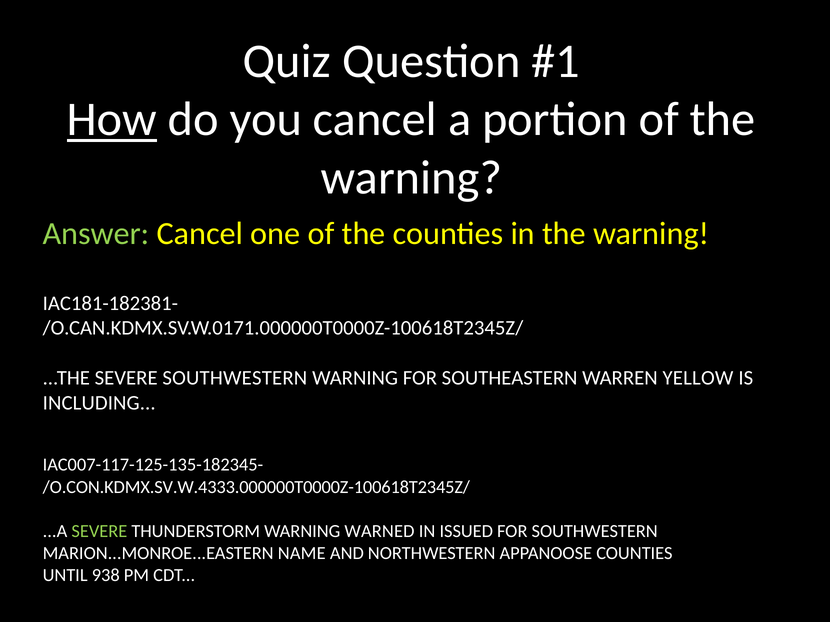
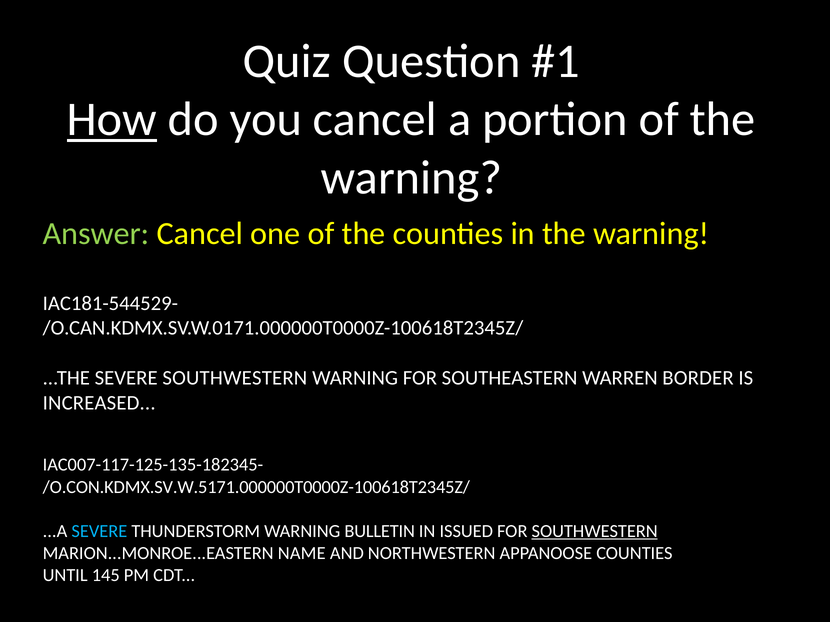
IAC181-182381-: IAC181-182381- -> IAC181-544529-
YELLOW: YELLOW -> BORDER
INCLUDING: INCLUDING -> INCREASED
/O.CON.KDMX.SV.W.4333.000000T0000Z-100618T2345Z/: /O.CON.KDMX.SV.W.4333.000000T0000Z-100618T2345Z/ -> /O.CON.KDMX.SV.W.5171.000000T0000Z-100618T2345Z/
SEVERE at (99, 532) colour: light green -> light blue
WARNED: WARNED -> BULLETIN
SOUTHWESTERN at (595, 532) underline: none -> present
938: 938 -> 145
